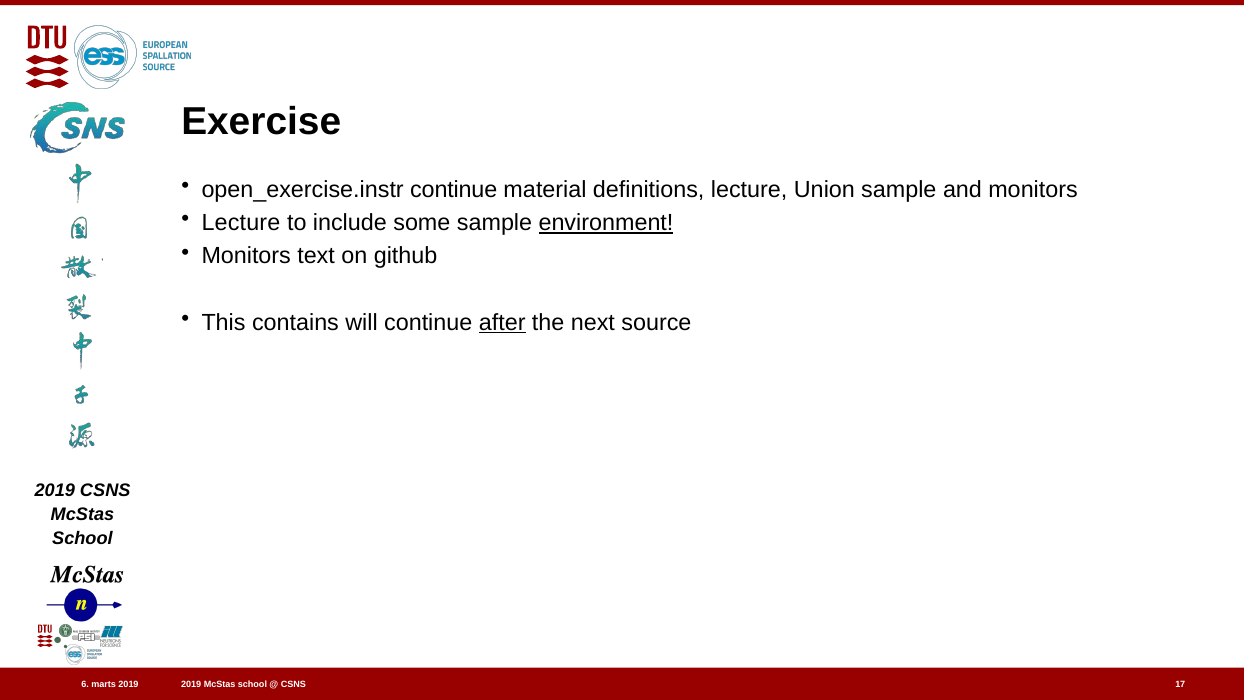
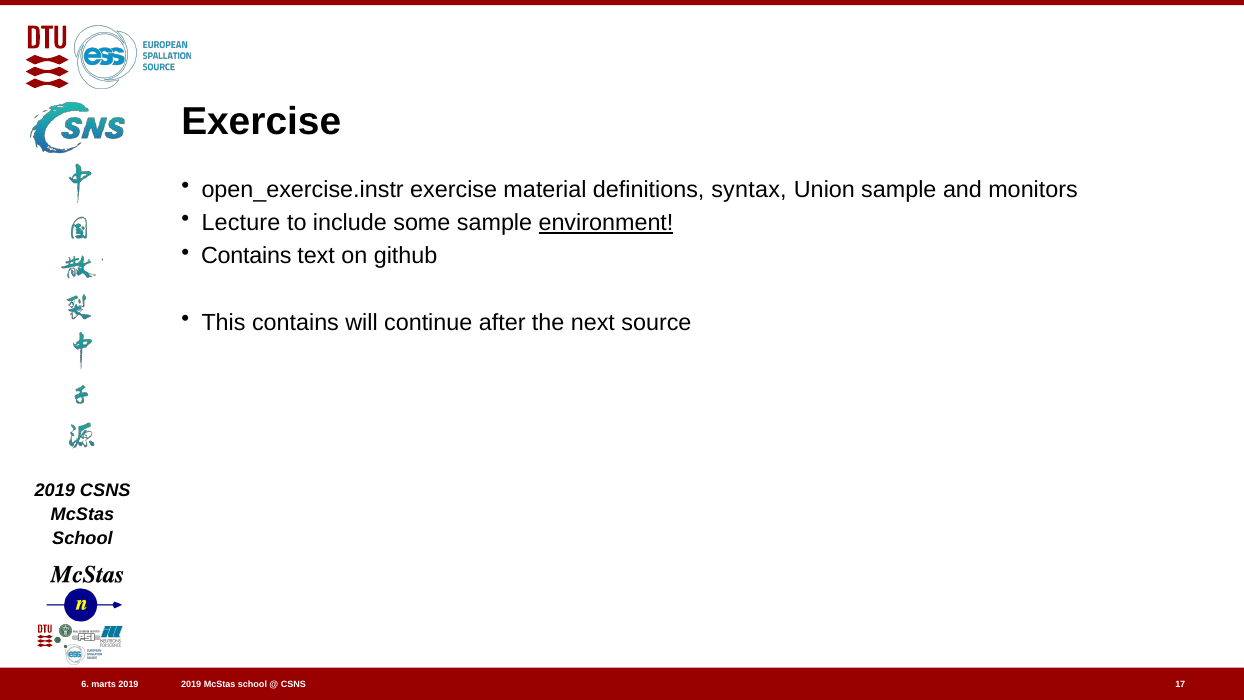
open_exercise.instr continue: continue -> exercise
definitions lecture: lecture -> syntax
Monitors at (246, 256): Monitors -> Contains
after underline: present -> none
